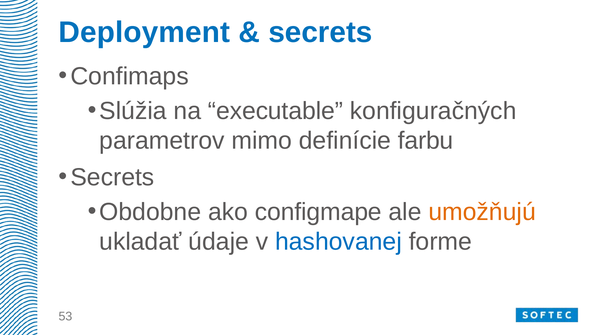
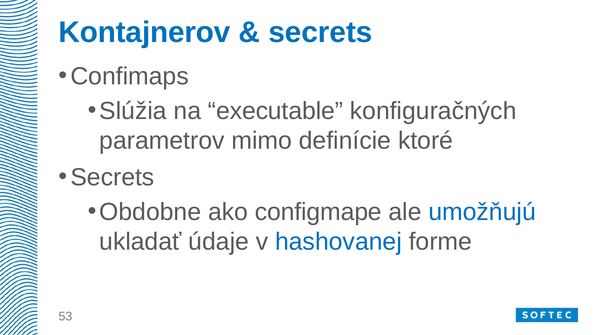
Deployment: Deployment -> Kontajnerov
farbu: farbu -> ktoré
umožňujú colour: orange -> blue
